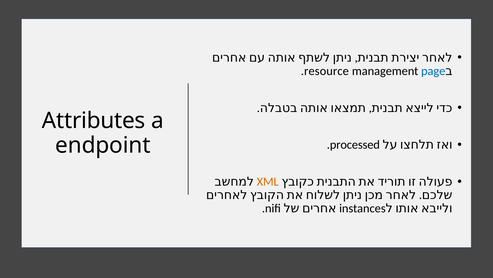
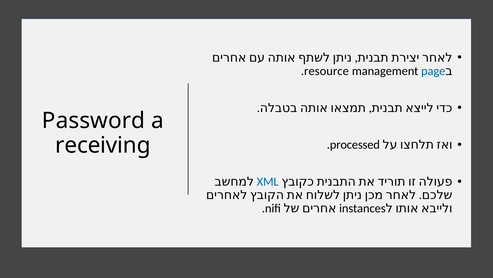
Attributes: Attributes -> Password
endpoint: endpoint -> receiving
XML colour: orange -> blue
